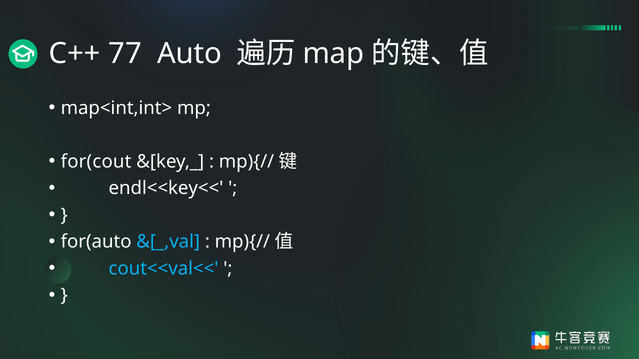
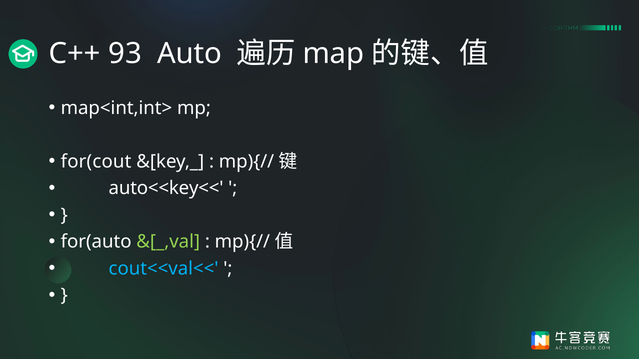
77: 77 -> 93
endl<<key<<: endl<<key<< -> auto<<key<<
&[_,val colour: light blue -> light green
